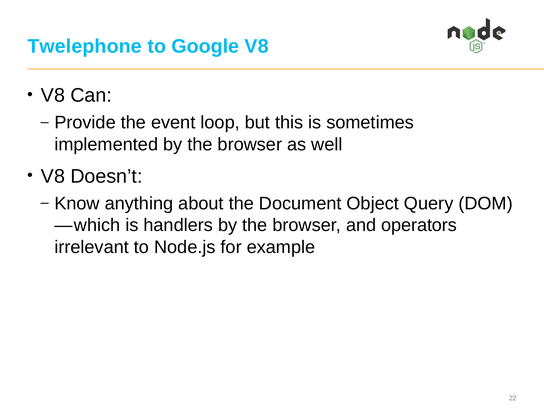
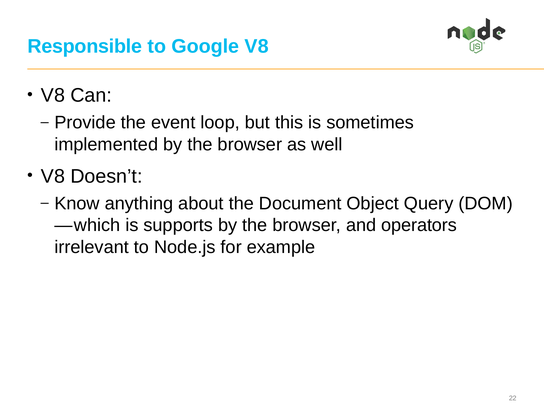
Twelephone: Twelephone -> Responsible
handlers: handlers -> supports
